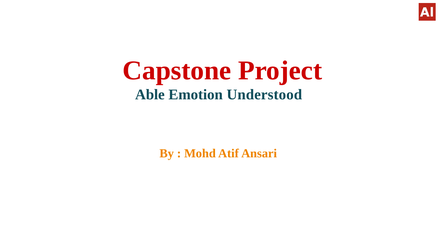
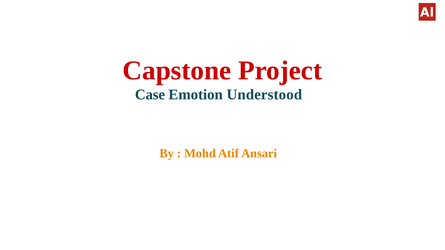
Able: Able -> Case
